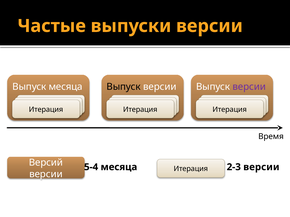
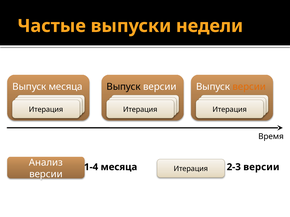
выпуски версии: версии -> недели
версии at (249, 87) colour: purple -> orange
Версий: Версий -> Анализ
5-4: 5-4 -> 1-4
